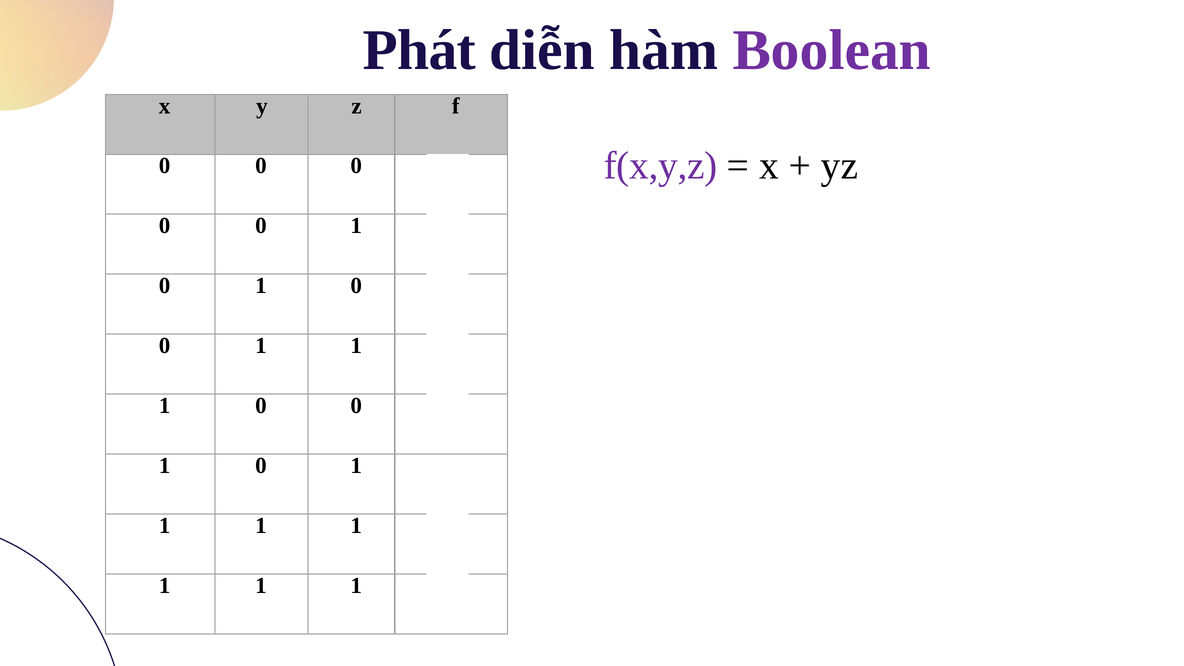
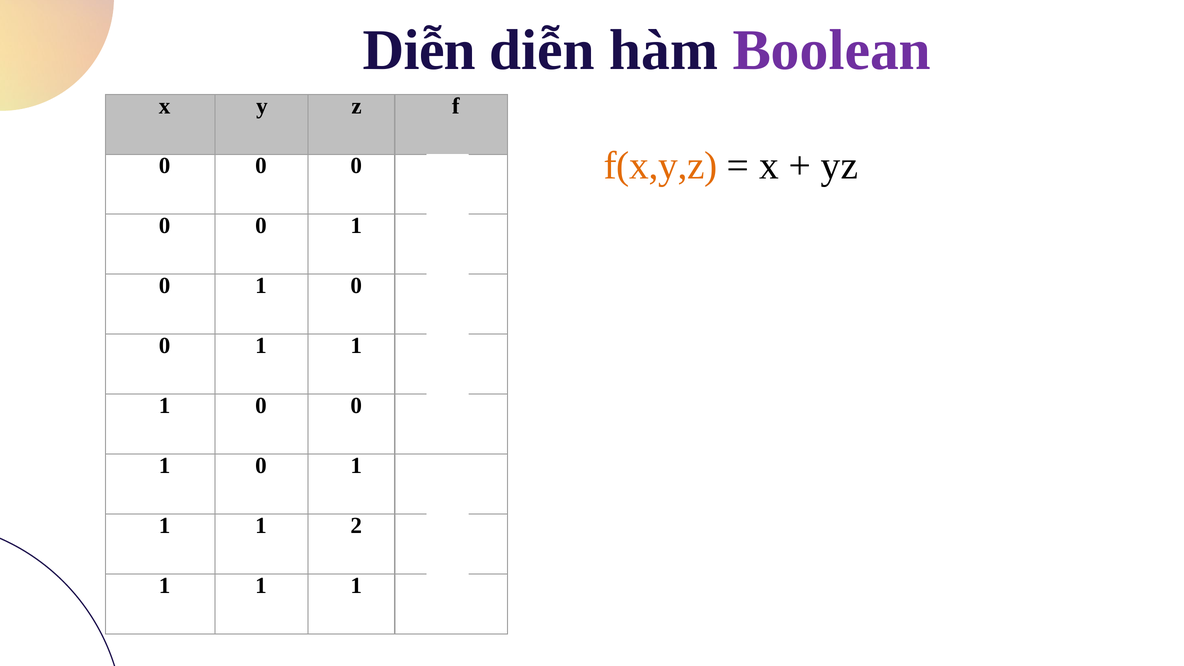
Phát at (419, 50): Phát -> Diễn
f(x,y,z colour: purple -> orange
1 at (356, 526): 1 -> 2
